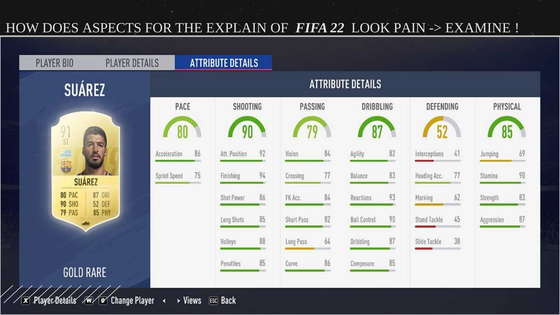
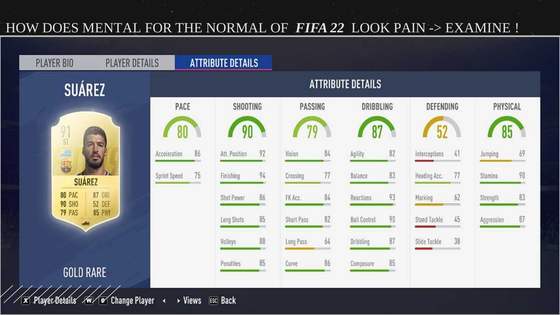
ASPECTS: ASPECTS -> MENTAL
EXPLAIN: EXPLAIN -> NORMAL
